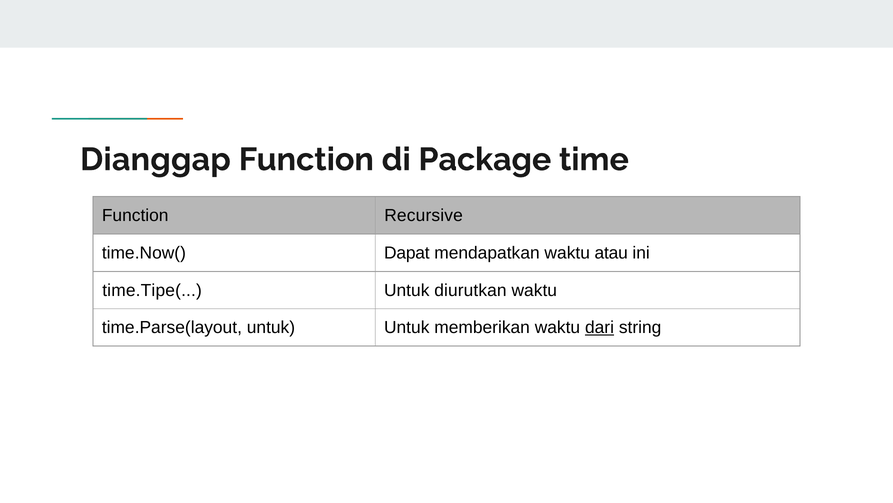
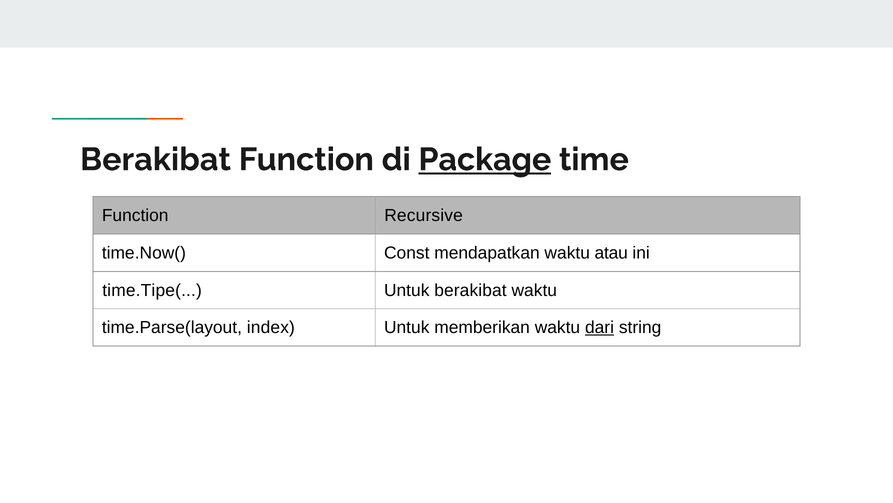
Dianggap at (155, 159): Dianggap -> Berakibat
Package underline: none -> present
Dapat: Dapat -> Const
Untuk diurutkan: diurutkan -> berakibat
time.Parse(layout untuk: untuk -> index
